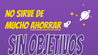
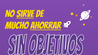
sirve underline: none -> present
